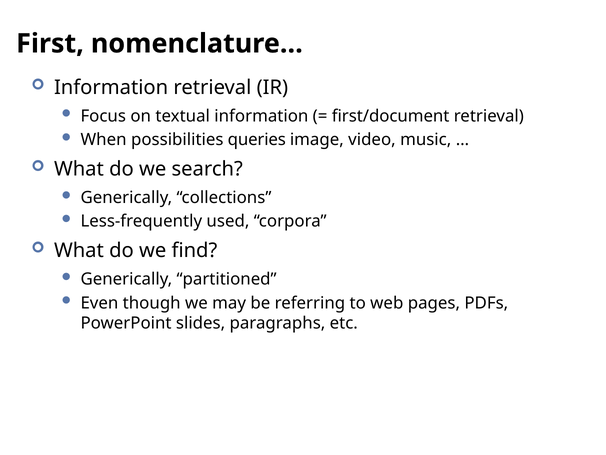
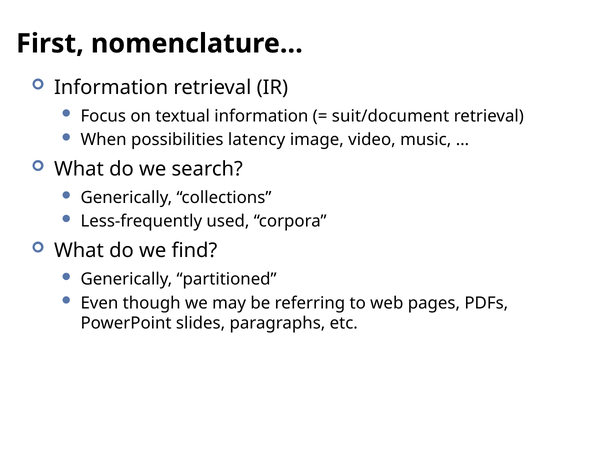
first/document: first/document -> suit/document
queries: queries -> latency
